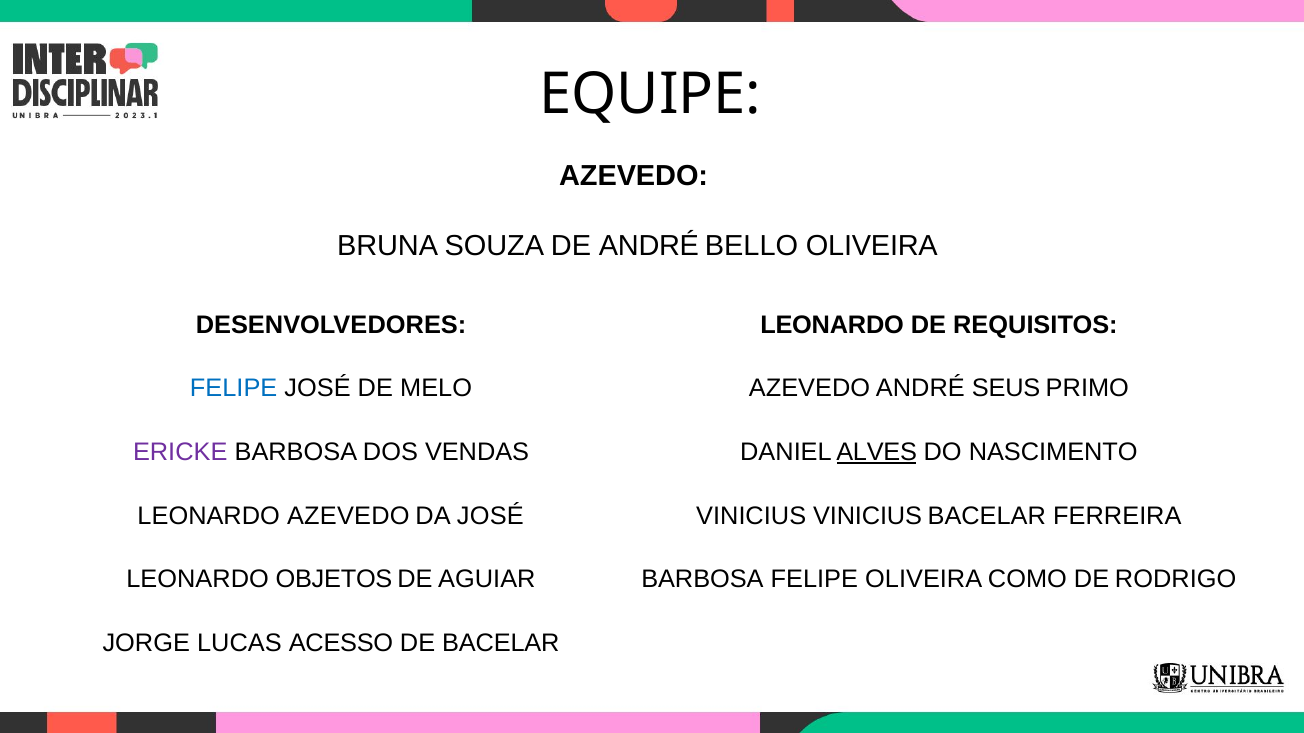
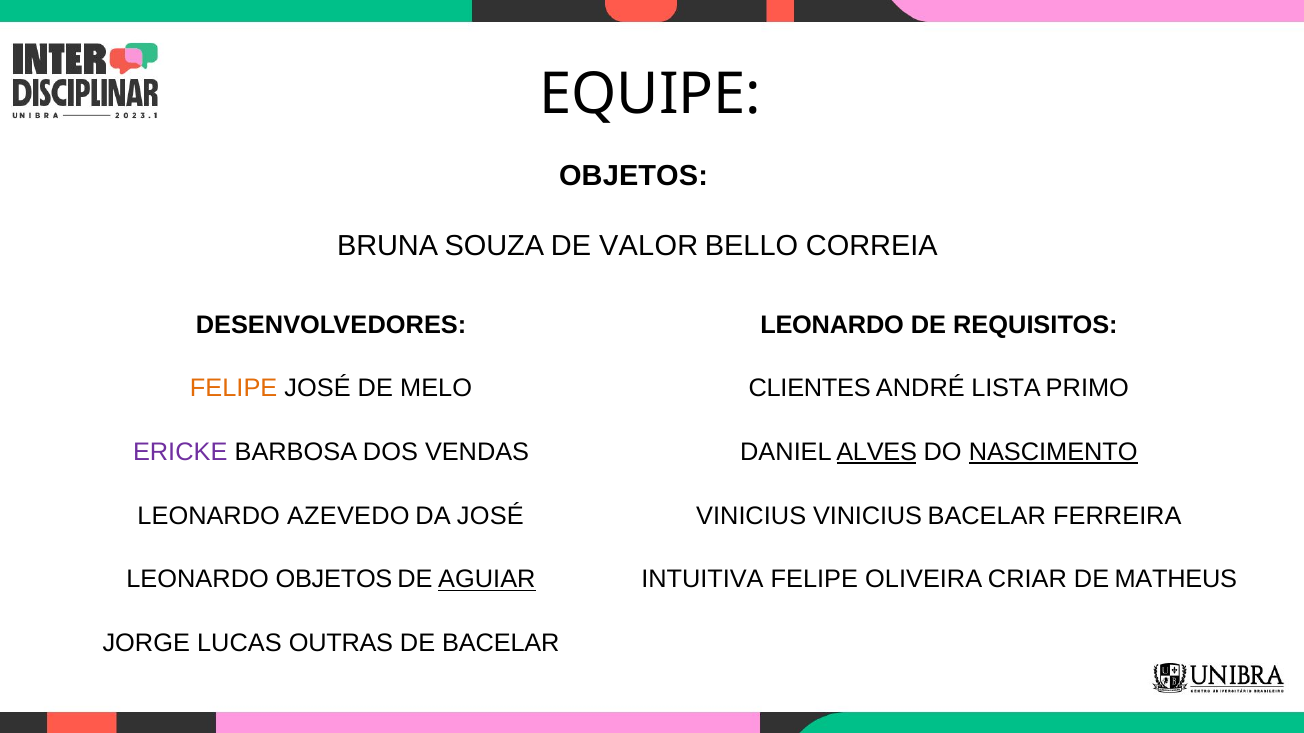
AZEVEDO at (634, 176): AZEVEDO -> OBJETOS
DE ANDRÉ: ANDRÉ -> VALOR
BELLO OLIVEIRA: OLIVEIRA -> CORREIA
FELIPE at (234, 389) colour: blue -> orange
AZEVEDO at (809, 389): AZEVEDO -> CLIENTES
SEUS: SEUS -> LISTA
NASCIMENTO underline: none -> present
AGUIAR underline: none -> present
BARBOSA at (702, 580): BARBOSA -> INTUITIVA
COMO: COMO -> CRIAR
RODRIGO: RODRIGO -> MATHEUS
ACESSO: ACESSO -> OUTRAS
